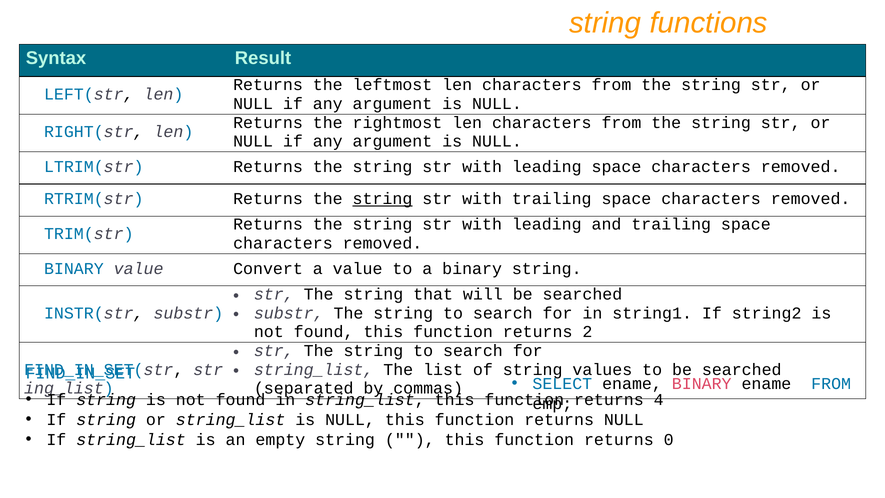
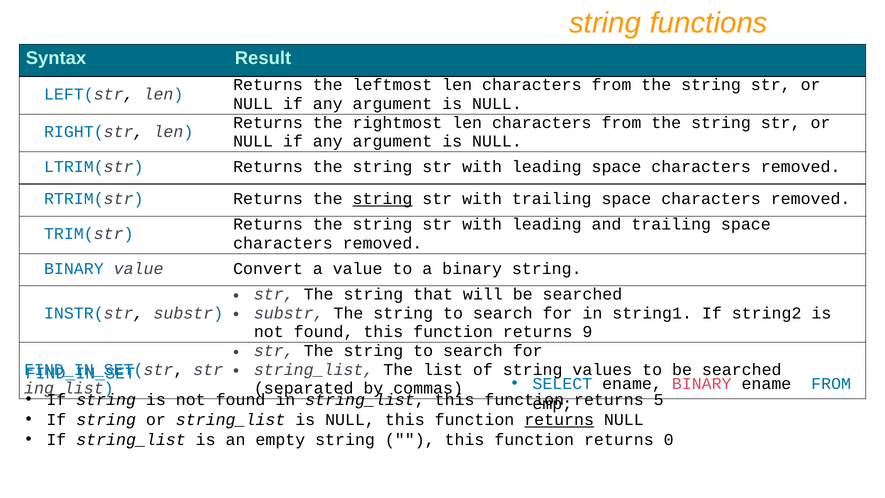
2: 2 -> 9
4: 4 -> 5
returns at (559, 419) underline: none -> present
